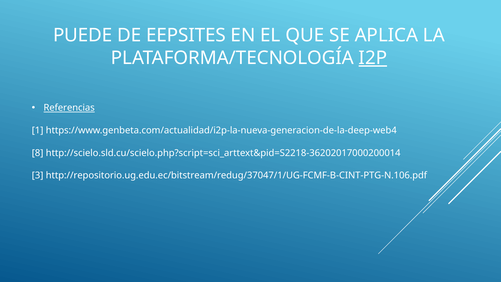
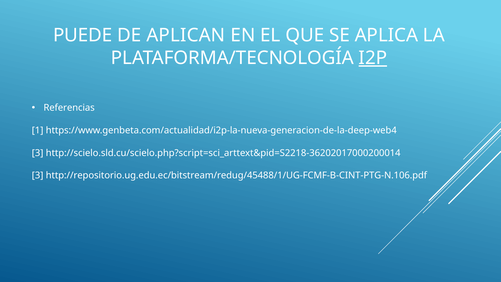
EEPSITES: EEPSITES -> APLICAN
Referencias underline: present -> none
8 at (38, 153): 8 -> 3
http://repositorio.ug.edu.ec/bitstream/redug/37047/1/UG-FCMF-B-CINT-PTG-N.106.pdf: http://repositorio.ug.edu.ec/bitstream/redug/37047/1/UG-FCMF-B-CINT-PTG-N.106.pdf -> http://repositorio.ug.edu.ec/bitstream/redug/45488/1/UG-FCMF-B-CINT-PTG-N.106.pdf
